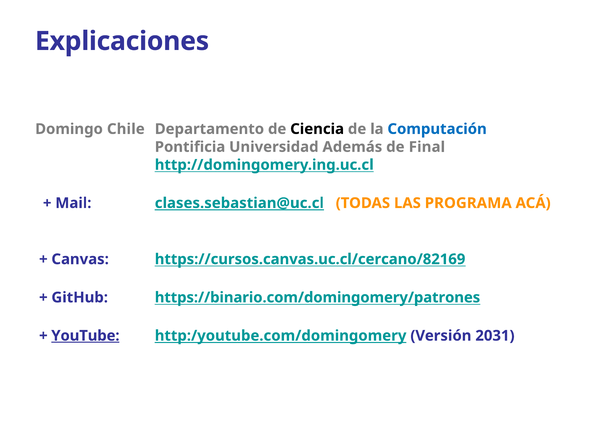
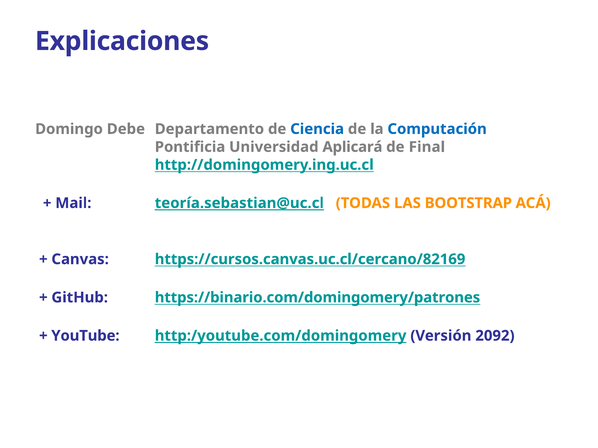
Chile: Chile -> Debe
Ciencia colour: black -> blue
Además: Además -> Aplicará
clases.sebastian@uc.cl: clases.sebastian@uc.cl -> teoría.sebastian@uc.cl
PROGRAMA: PROGRAMA -> BOOTSTRAP
YouTube underline: present -> none
2031: 2031 -> 2092
